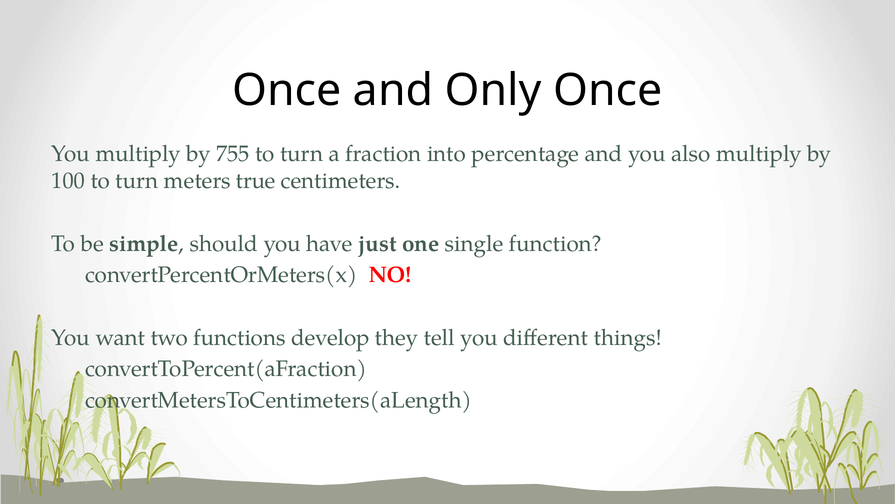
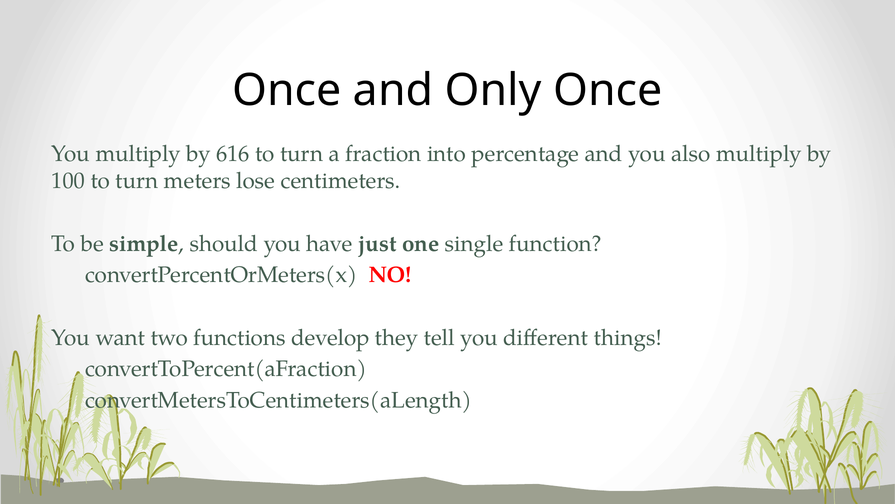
755: 755 -> 616
true: true -> lose
